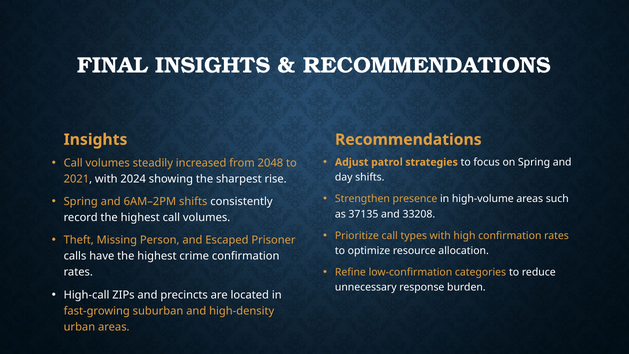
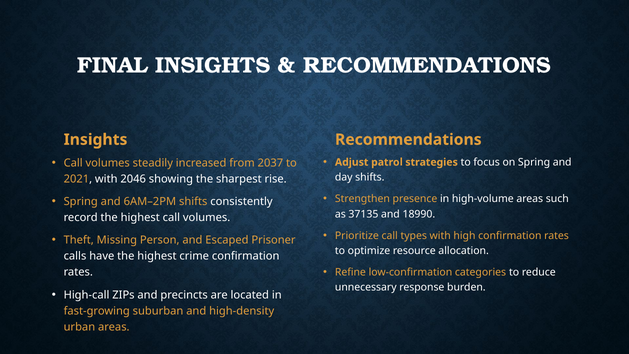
2048: 2048 -> 2037
2024: 2024 -> 2046
33208: 33208 -> 18990
